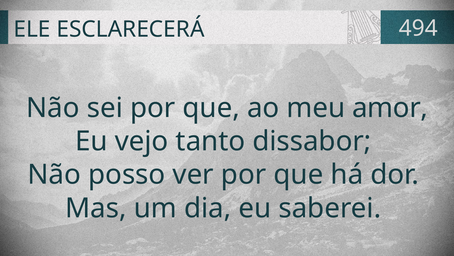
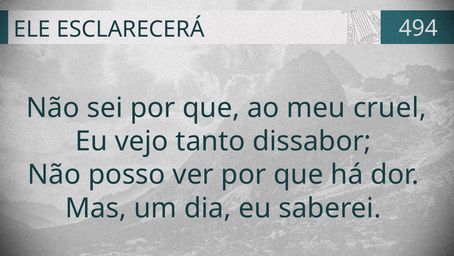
amor: amor -> cruel
